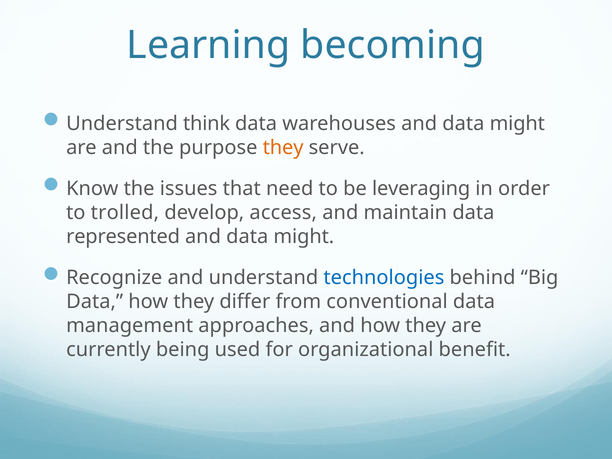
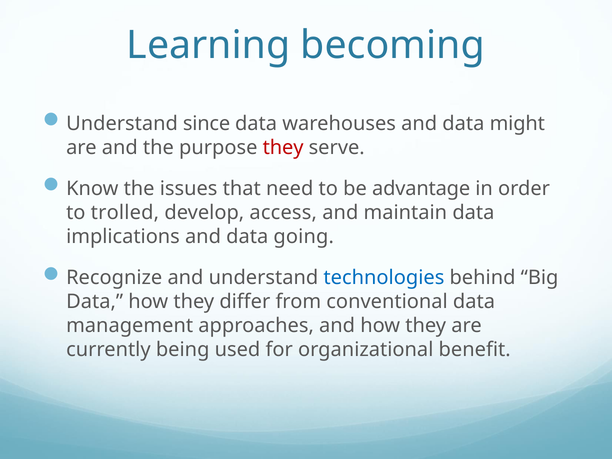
think: think -> since
they at (283, 148) colour: orange -> red
leveraging: leveraging -> advantage
represented: represented -> implications
might at (304, 237): might -> going
